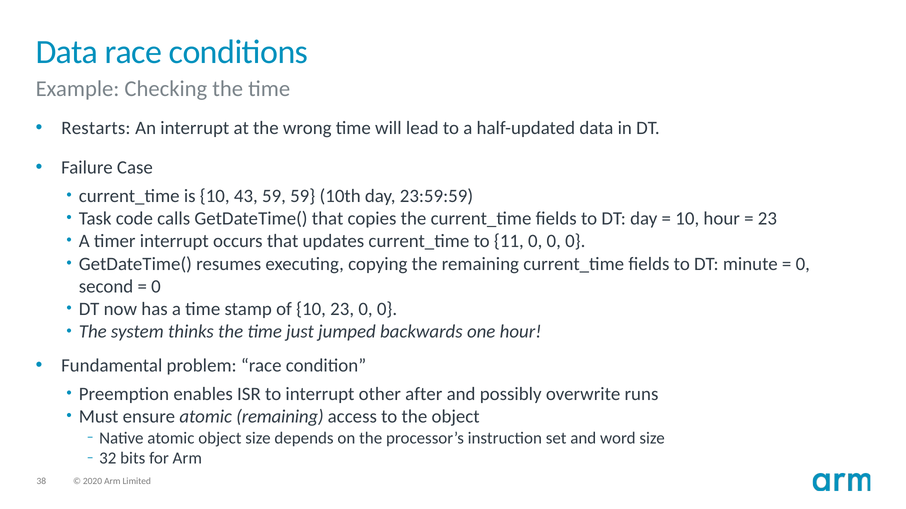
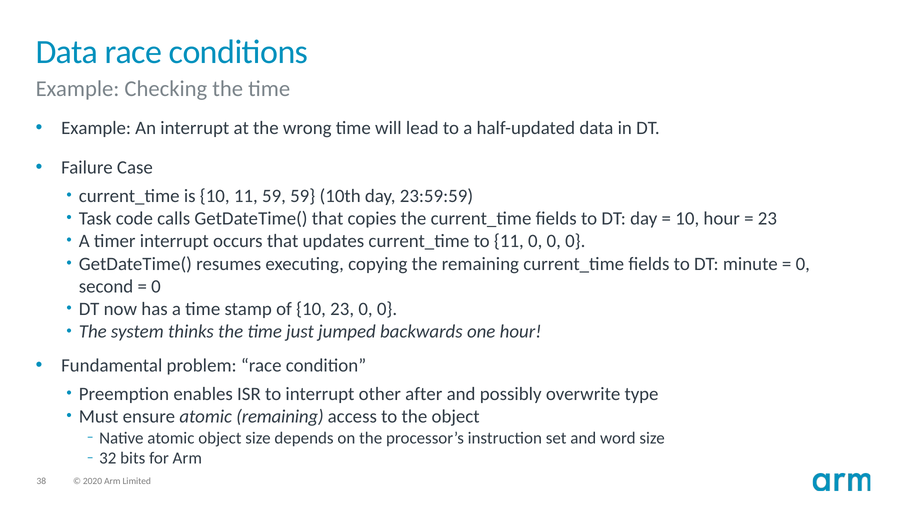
Restarts at (96, 128): Restarts -> Example
10 43: 43 -> 11
runs: runs -> type
